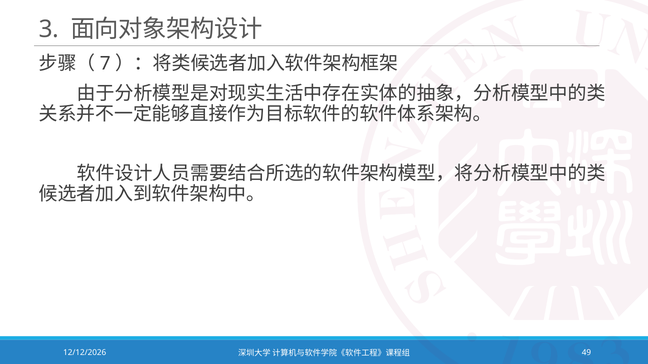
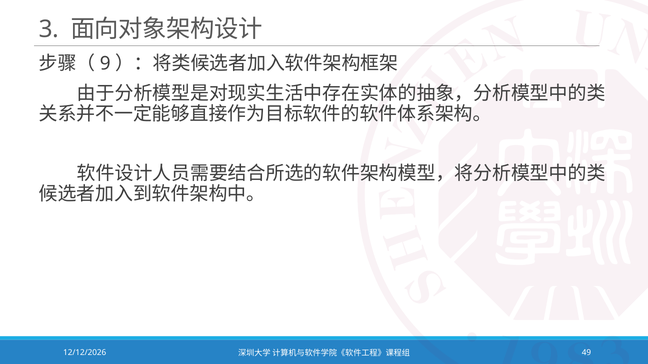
7: 7 -> 9
